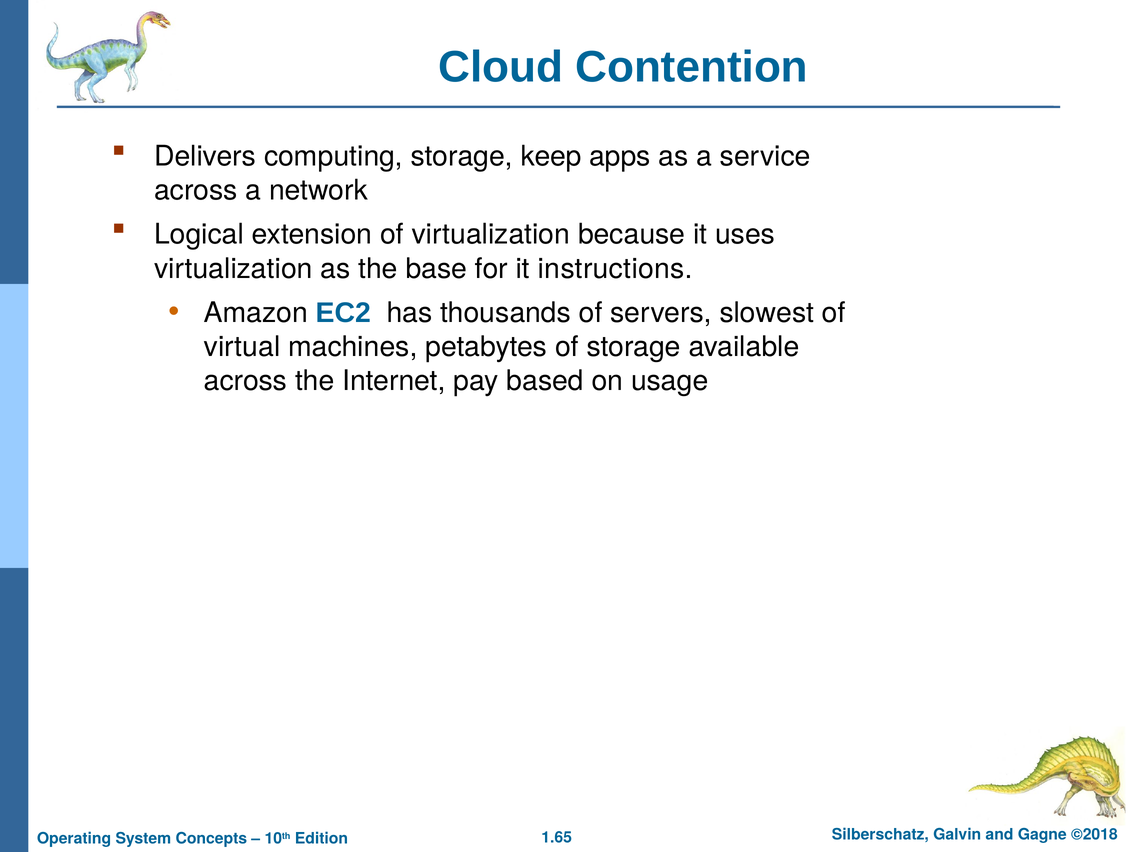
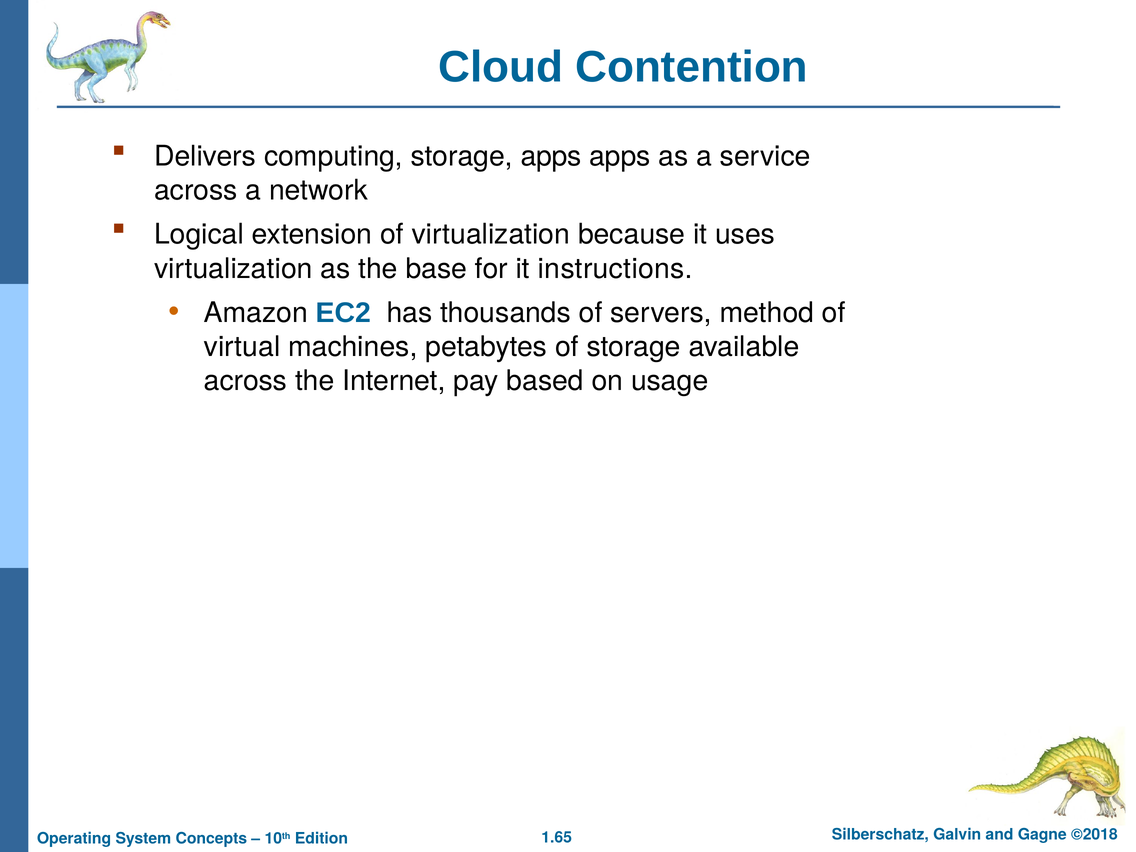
storage keep: keep -> apps
slowest: slowest -> method
